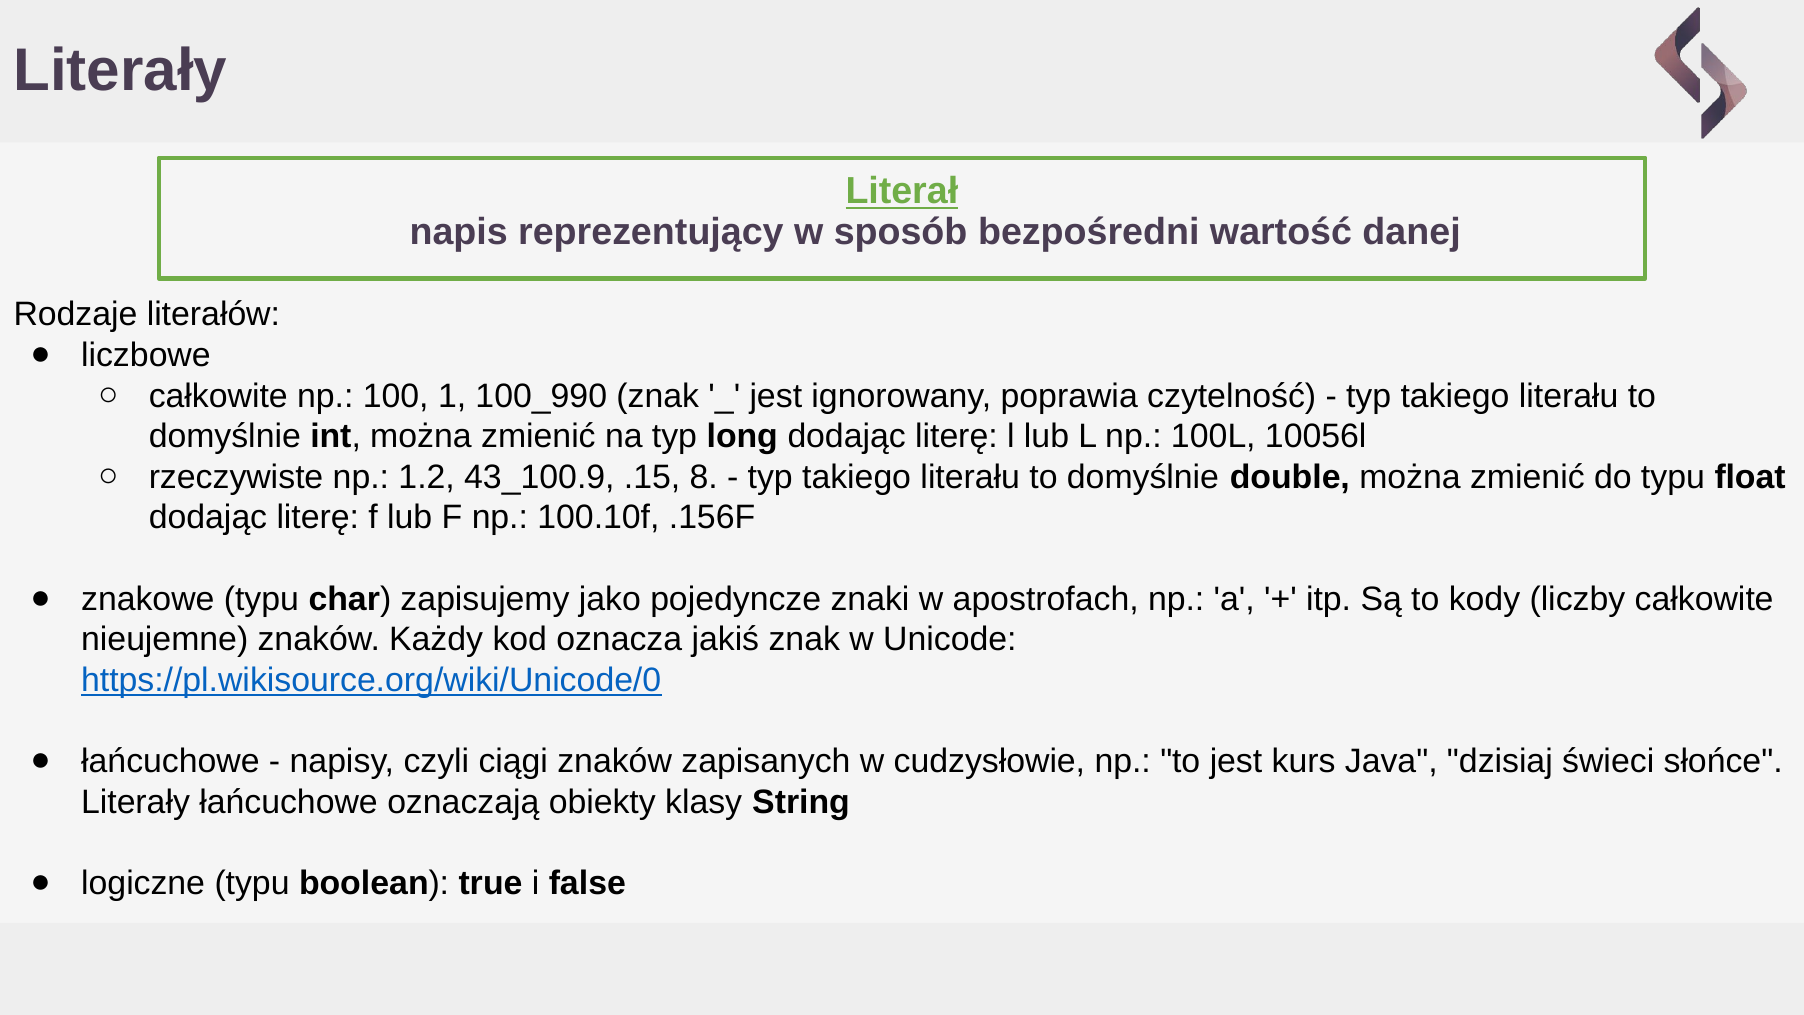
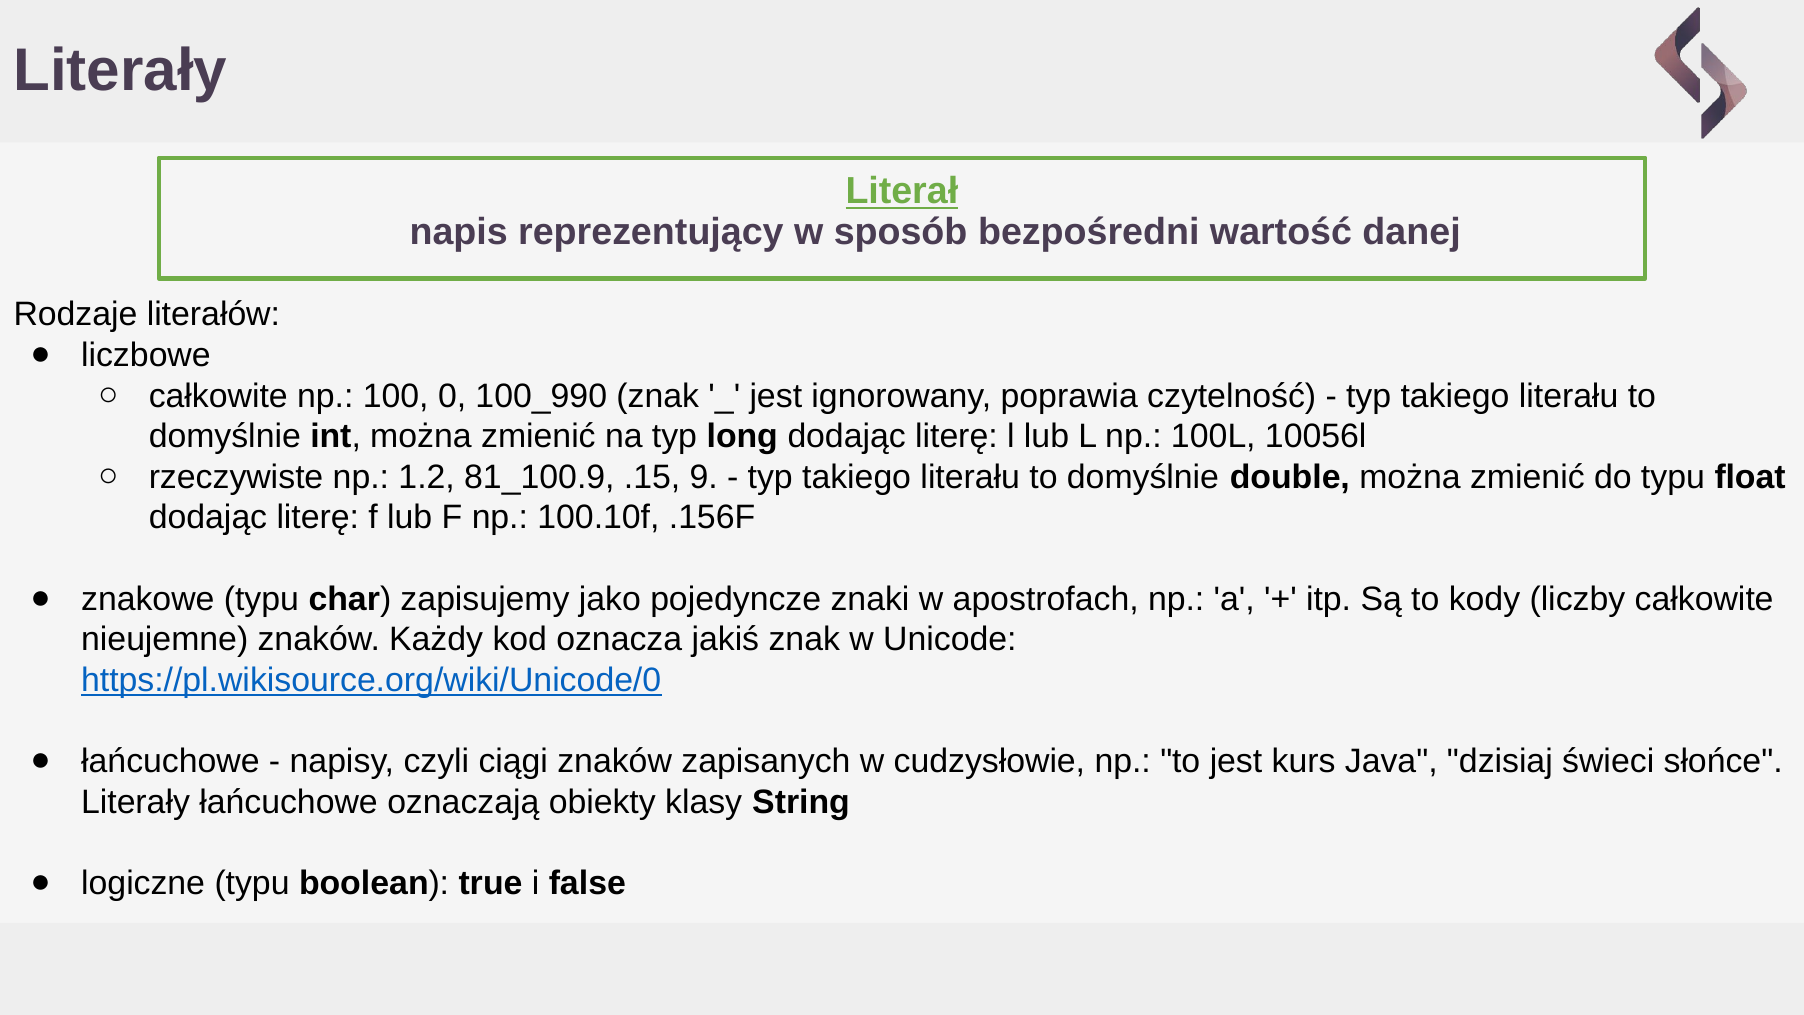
1: 1 -> 0
43_100.9: 43_100.9 -> 81_100.9
8: 8 -> 9
